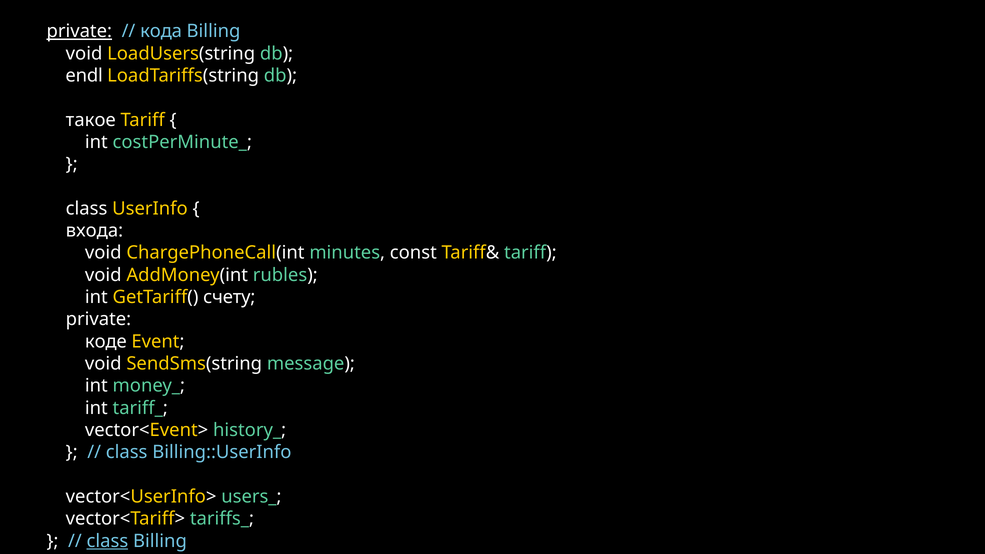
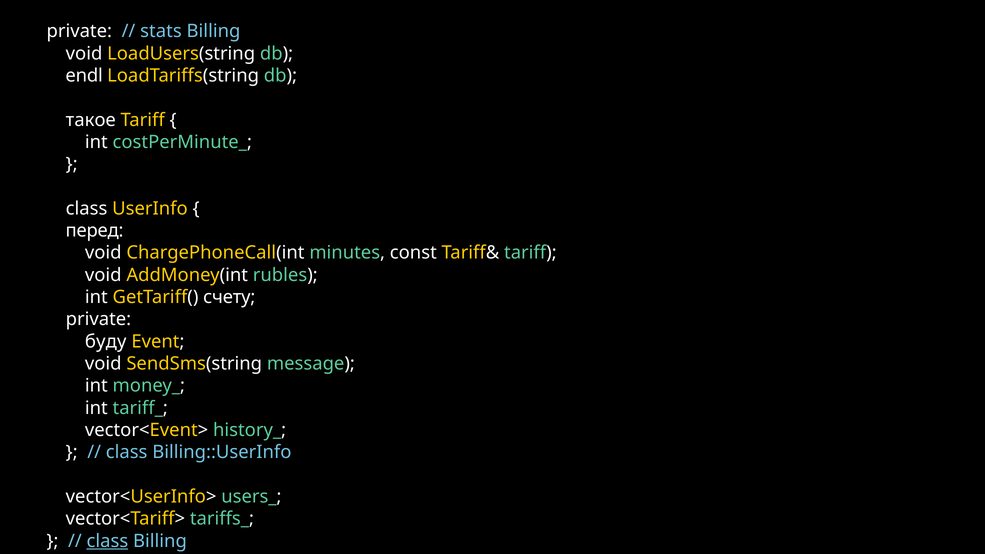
private at (79, 31) underline: present -> none
кода: кода -> stats
входа: входа -> перед
коде: коде -> буду
